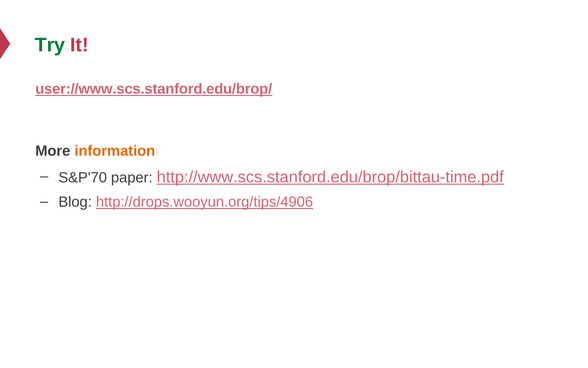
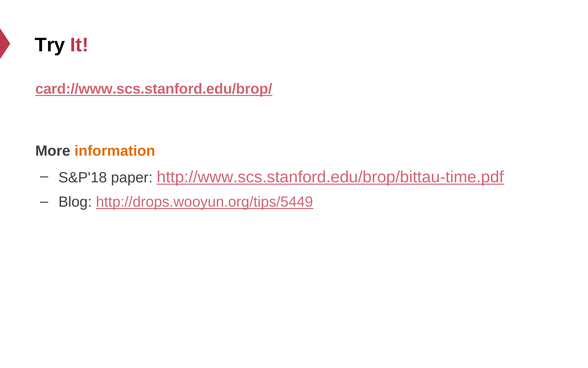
Try colour: green -> black
user://www.scs.stanford.edu/brop/: user://www.scs.stanford.edu/brop/ -> card://www.scs.stanford.edu/brop/
S&P'70: S&P'70 -> S&P'18
http://drops.wooyun.org/tips/4906: http://drops.wooyun.org/tips/4906 -> http://drops.wooyun.org/tips/5449
